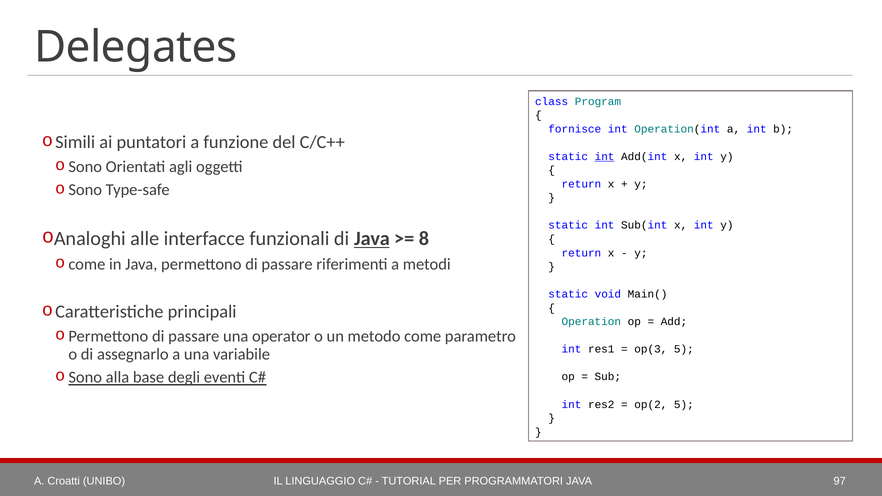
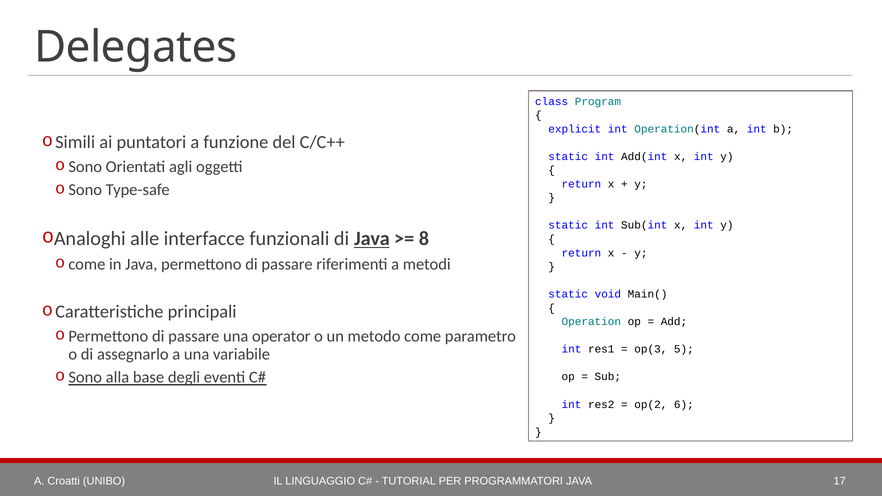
fornisce: fornisce -> explicit
int at (605, 157) underline: present -> none
op(2 5: 5 -> 6
97: 97 -> 17
